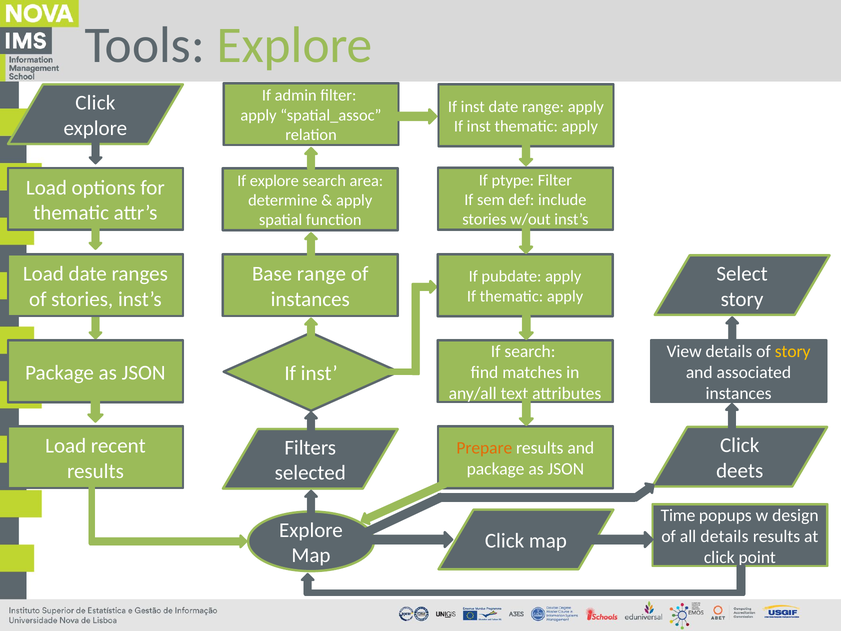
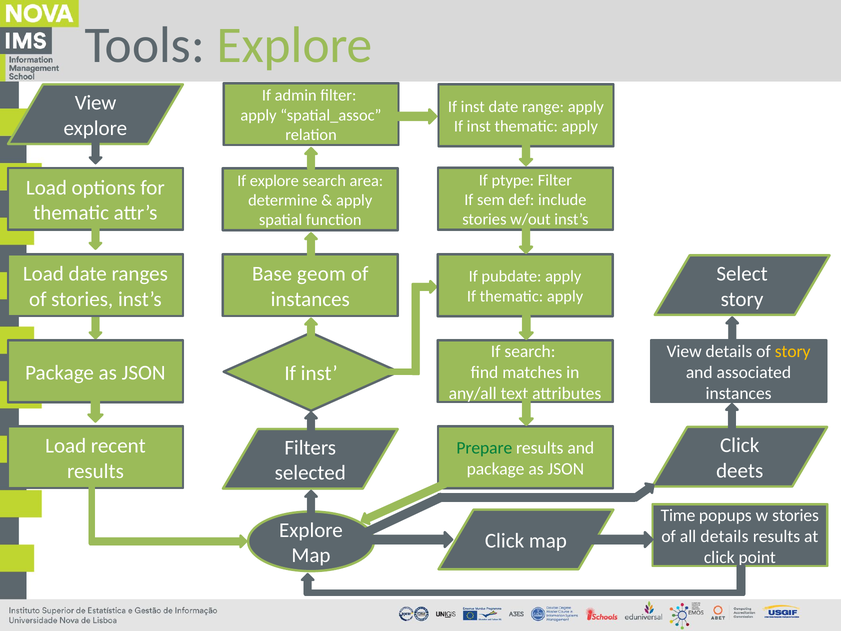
Click at (95, 103): Click -> View
Base range: range -> geom
Prepare colour: orange -> green
w design: design -> stories
